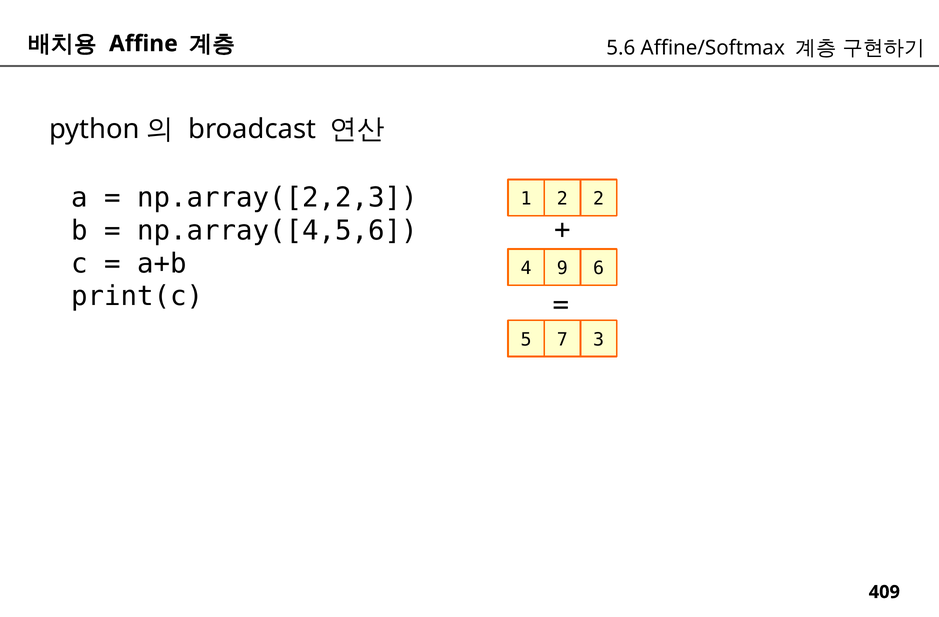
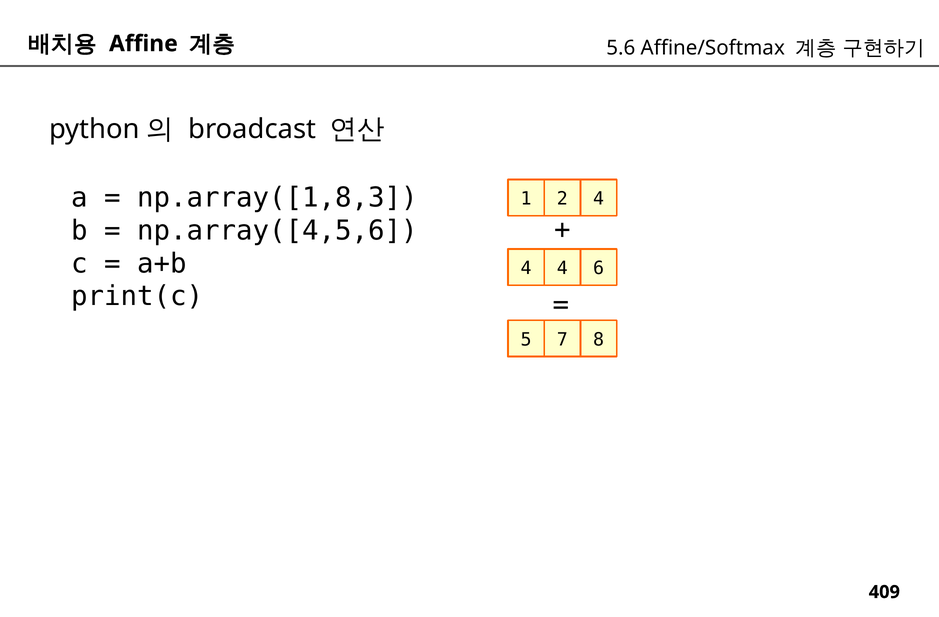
np.array([2,2,3: np.array([2,2,3 -> np.array([1,8,3
2 2: 2 -> 4
9 at (562, 268): 9 -> 4
3: 3 -> 8
